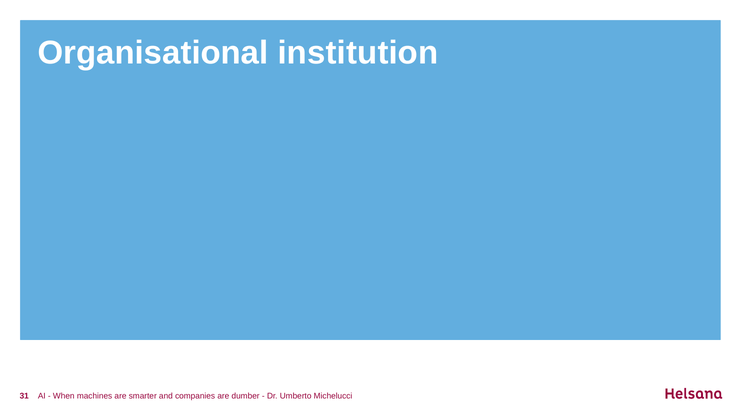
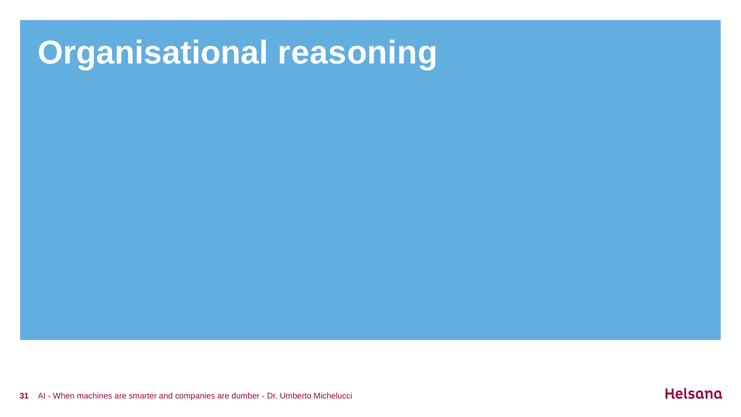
institution: institution -> reasoning
